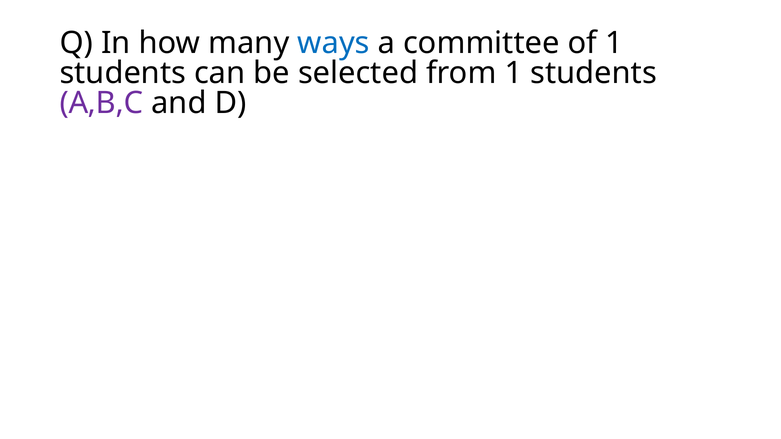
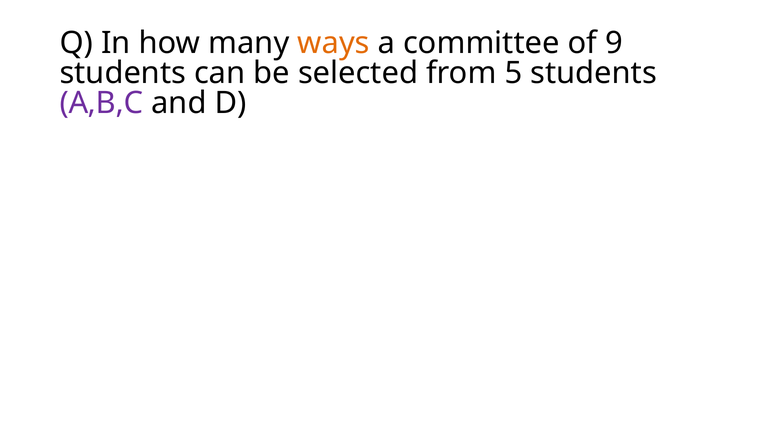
ways colour: blue -> orange
of 1: 1 -> 9
from 1: 1 -> 5
